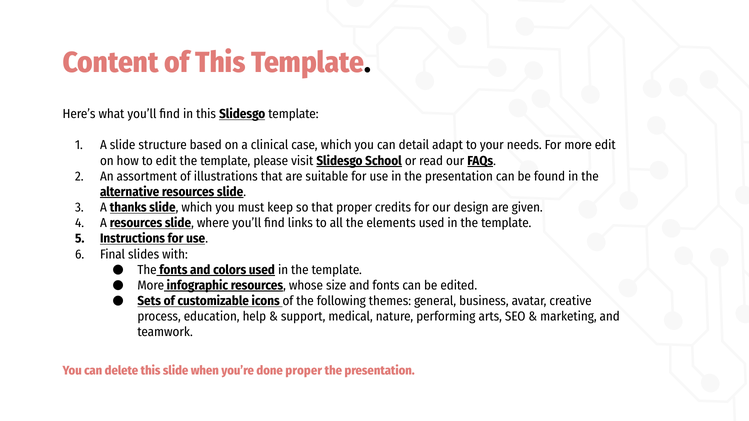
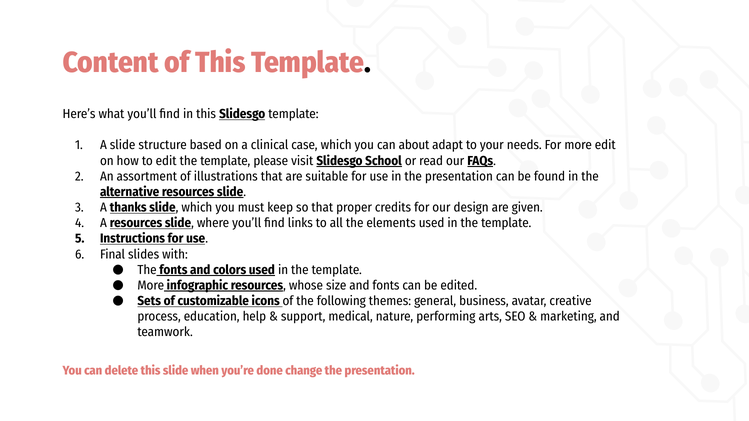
detail: detail -> about
done proper: proper -> change
